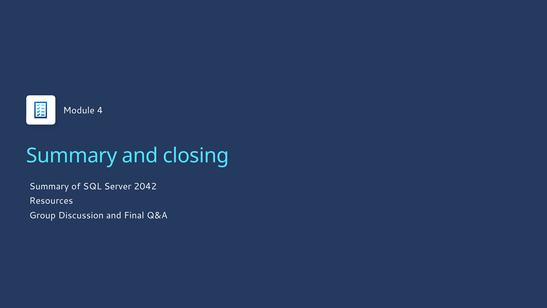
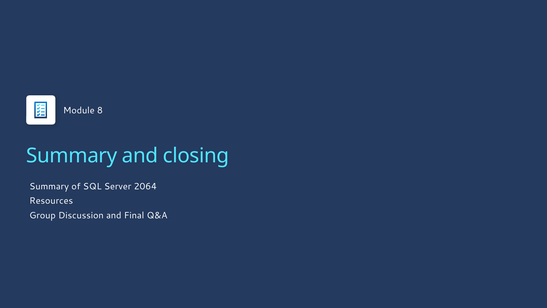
4: 4 -> 8
2042: 2042 -> 2064
